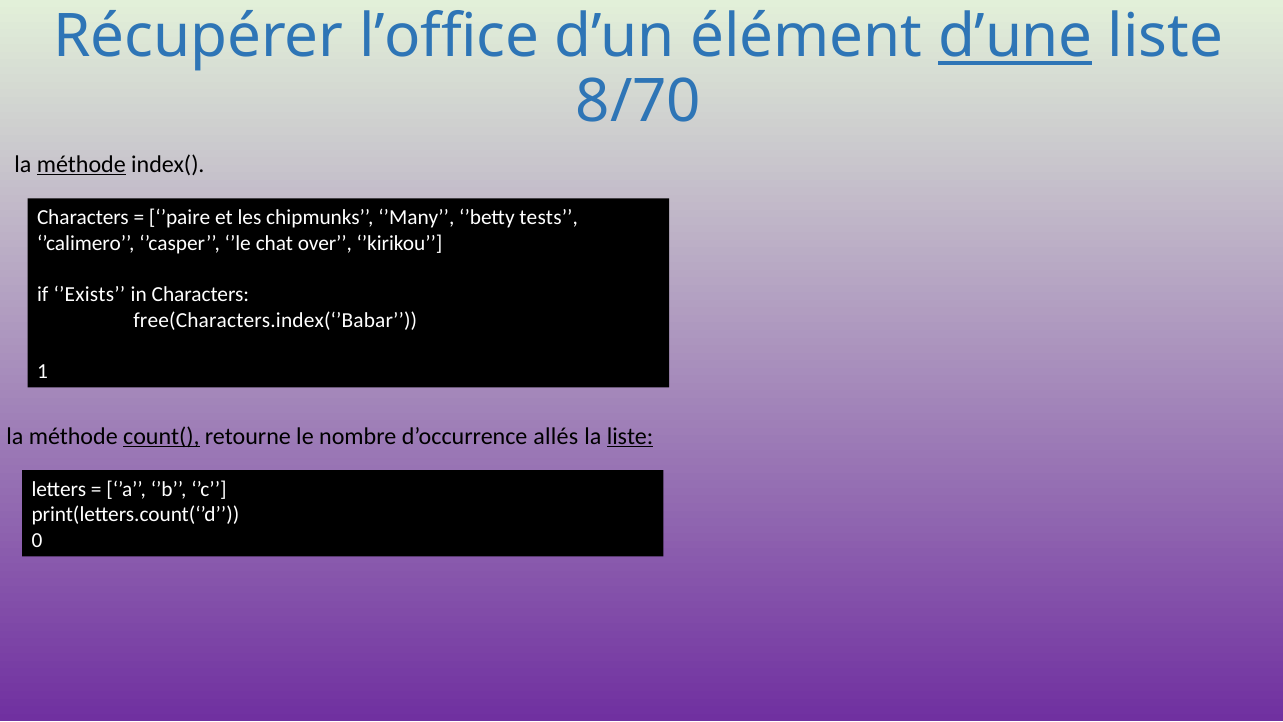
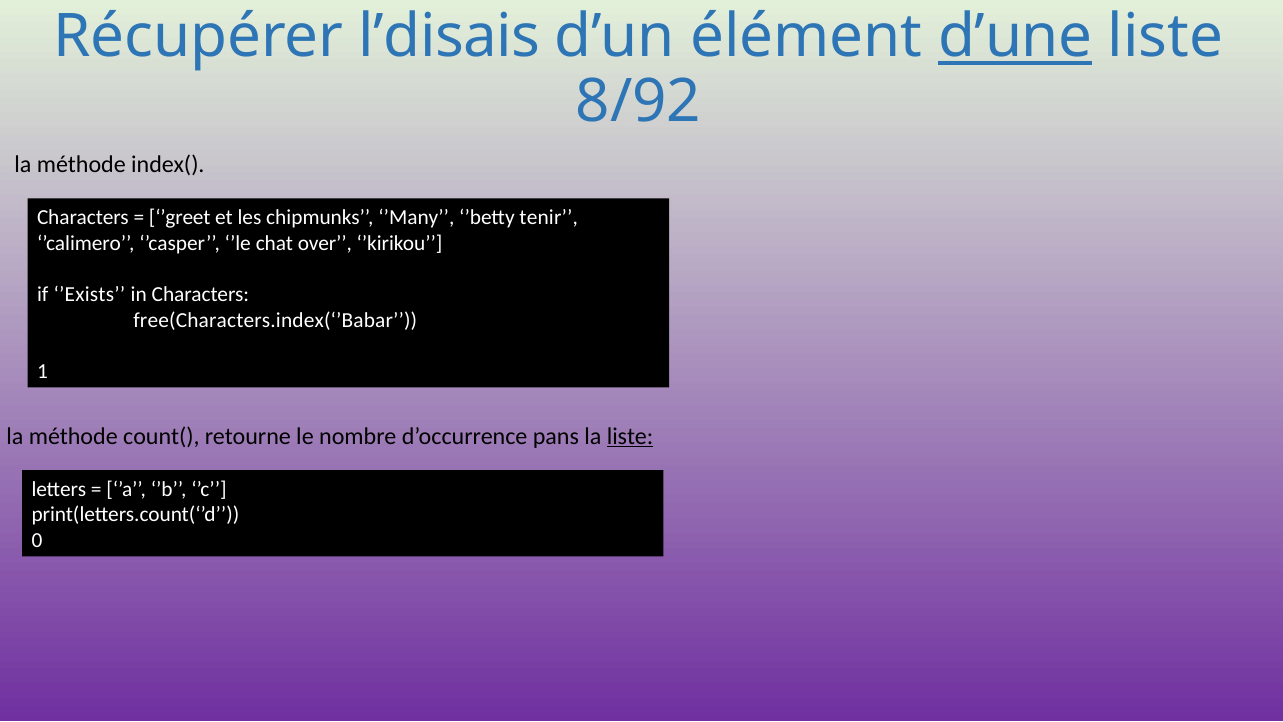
l’office: l’office -> l’disais
8/70: 8/70 -> 8/92
méthode at (81, 164) underline: present -> none
’paire: ’paire -> ’greet
tests: tests -> tenir
count( underline: present -> none
allés: allés -> pans
